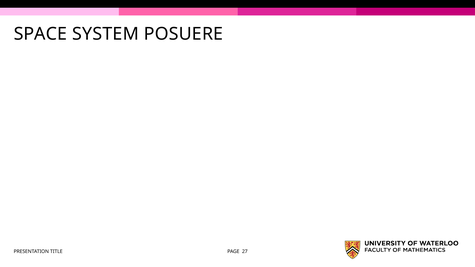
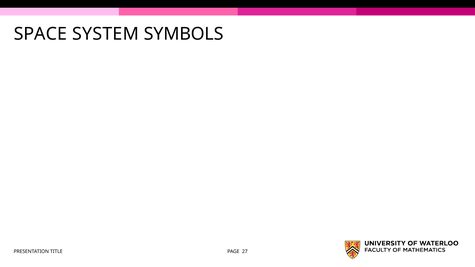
POSUERE: POSUERE -> SYMBOLS
